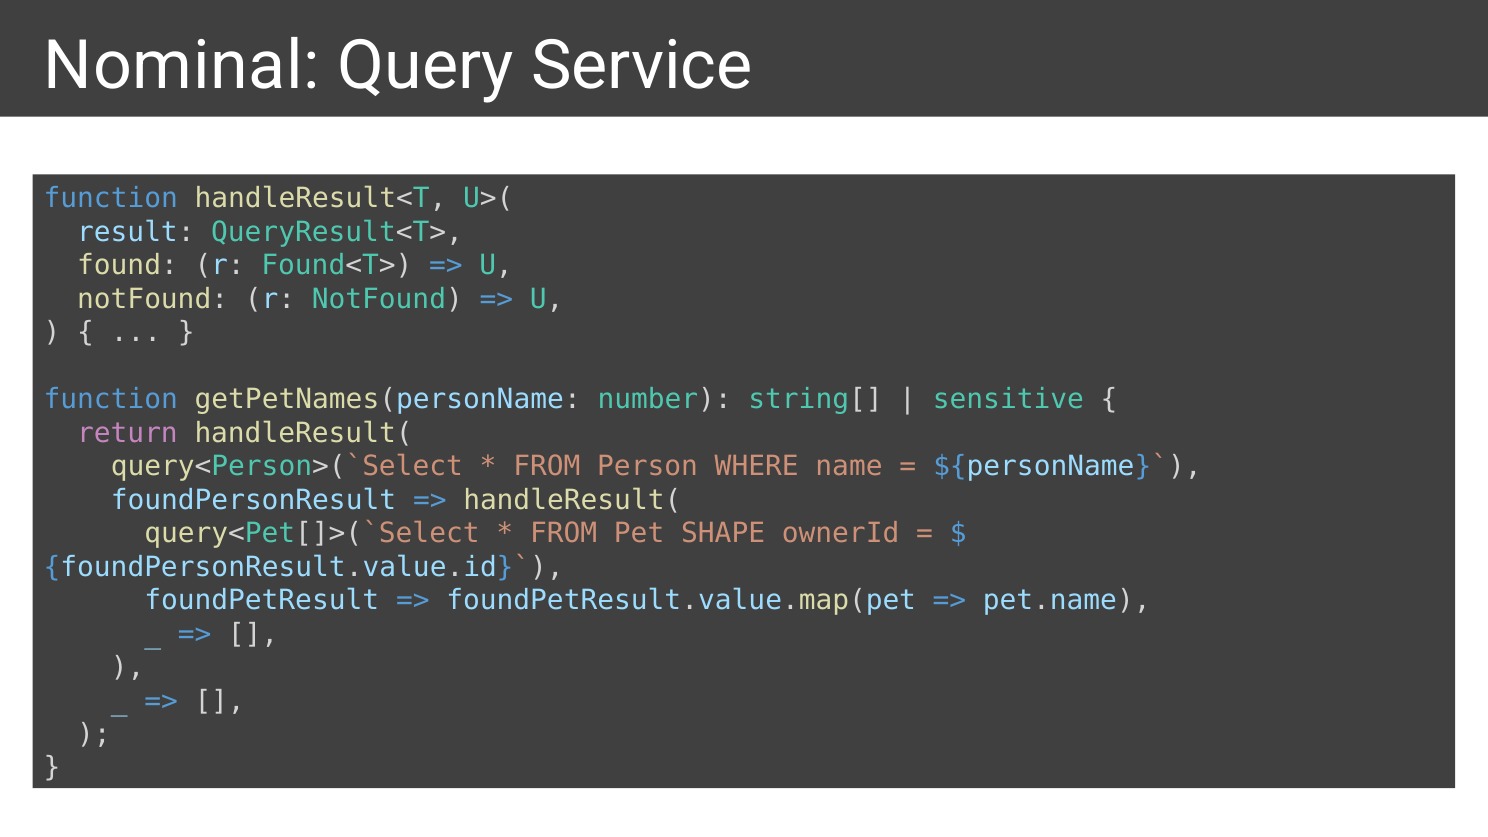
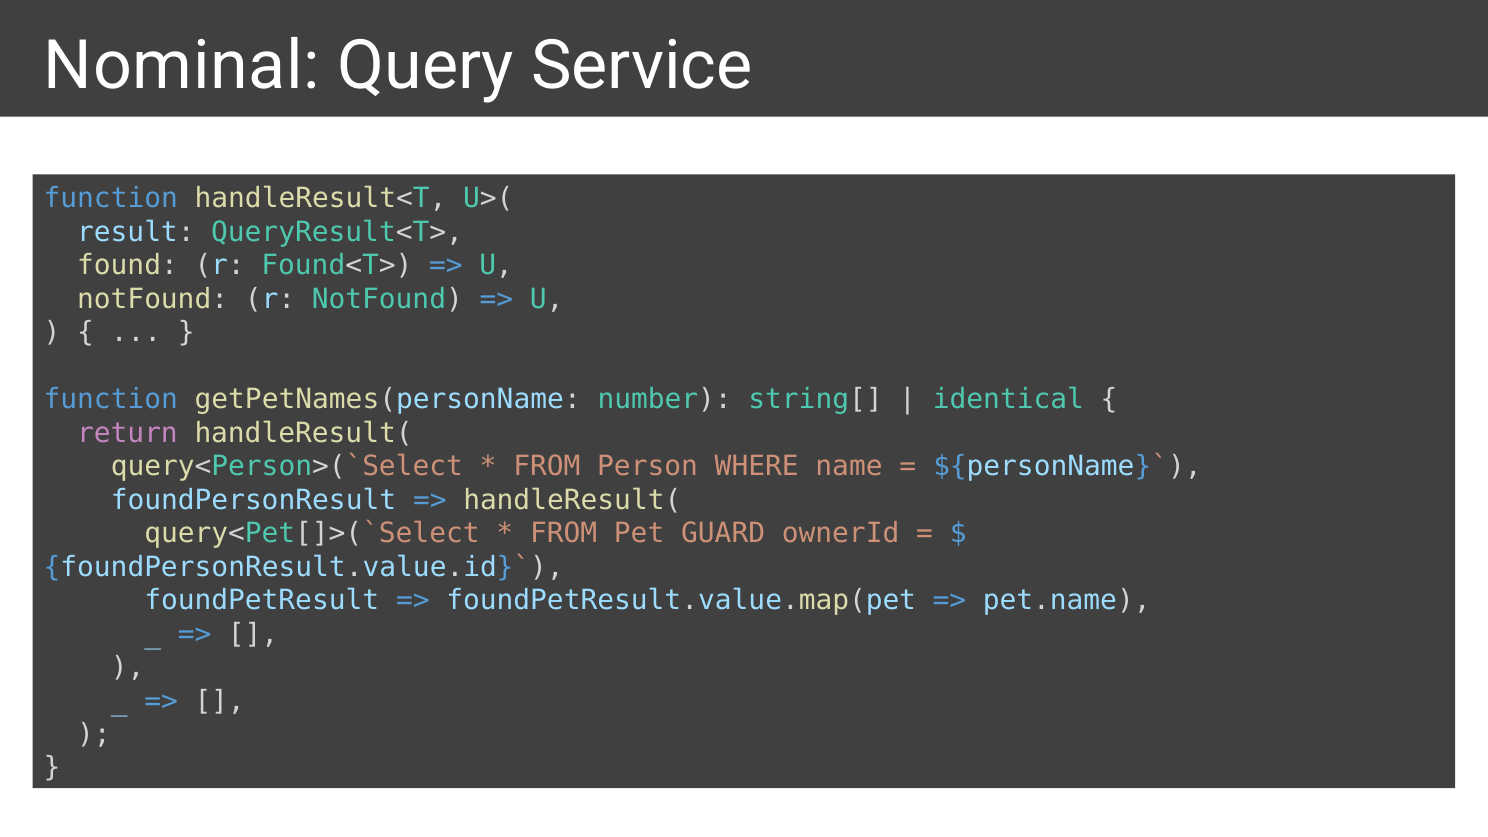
sensitive: sensitive -> identical
SHAPE: SHAPE -> GUARD
